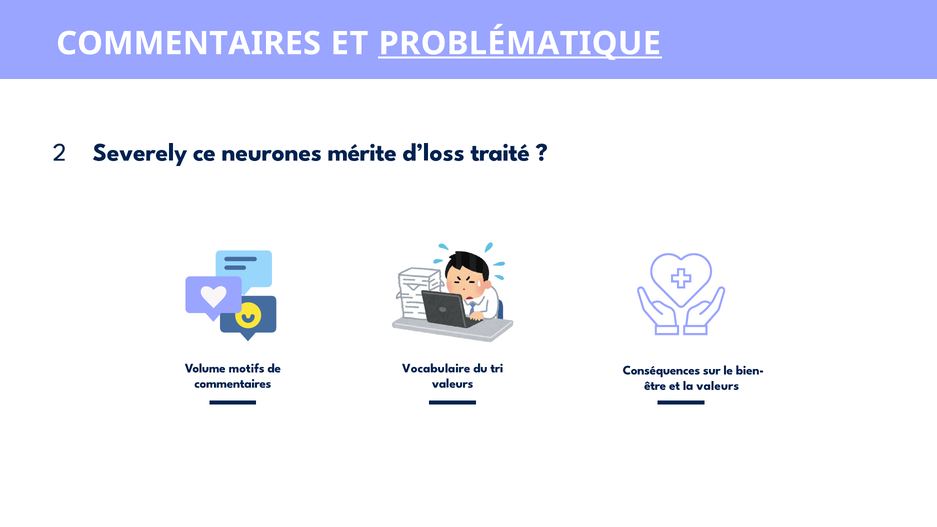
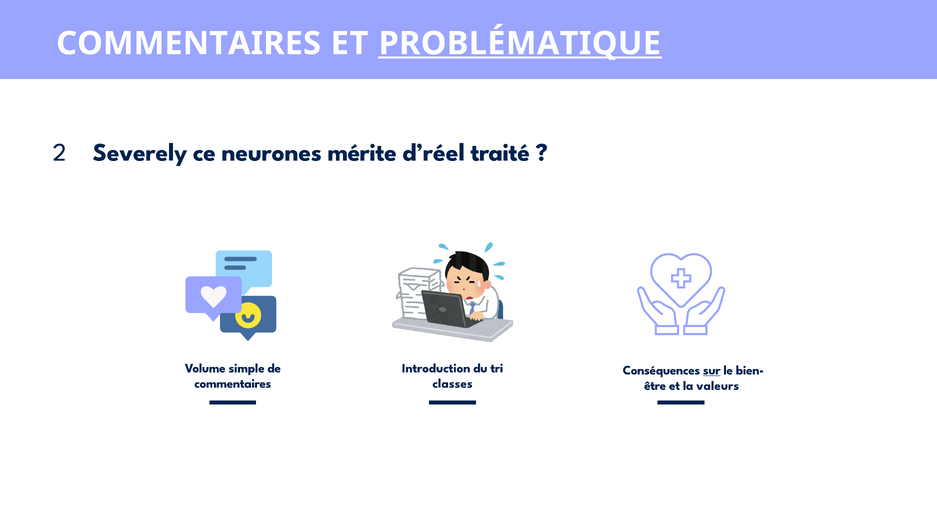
d’loss: d’loss -> d’réel
motifs: motifs -> simple
Vocabulaire: Vocabulaire -> Introduction
sur underline: none -> present
valeurs at (453, 383): valeurs -> classes
